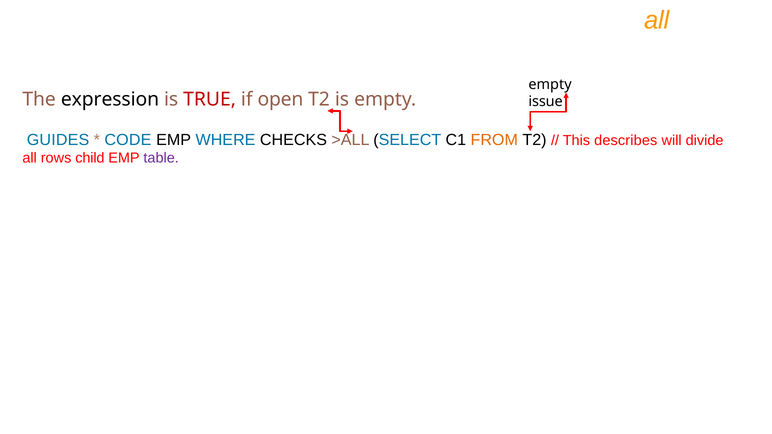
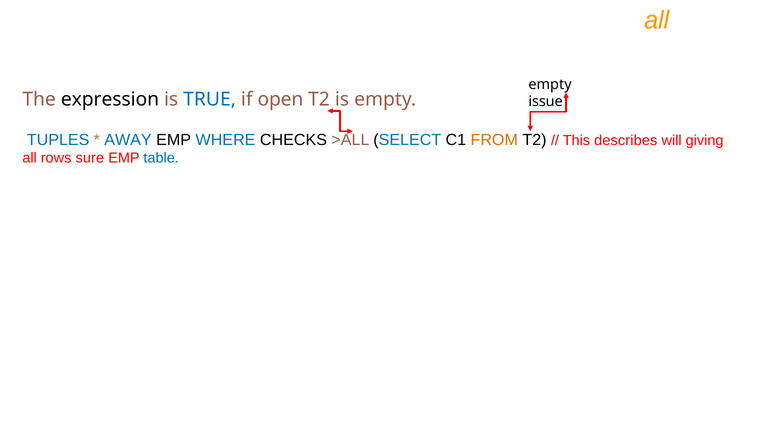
TRUE colour: red -> blue
GUIDES: GUIDES -> TUPLES
CODE: CODE -> AWAY
divide: divide -> giving
child: child -> sure
table colour: purple -> blue
